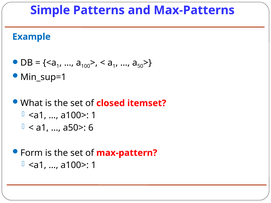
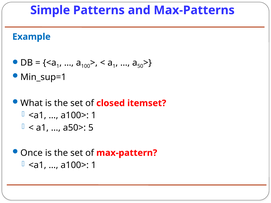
6: 6 -> 5
Form: Form -> Once
